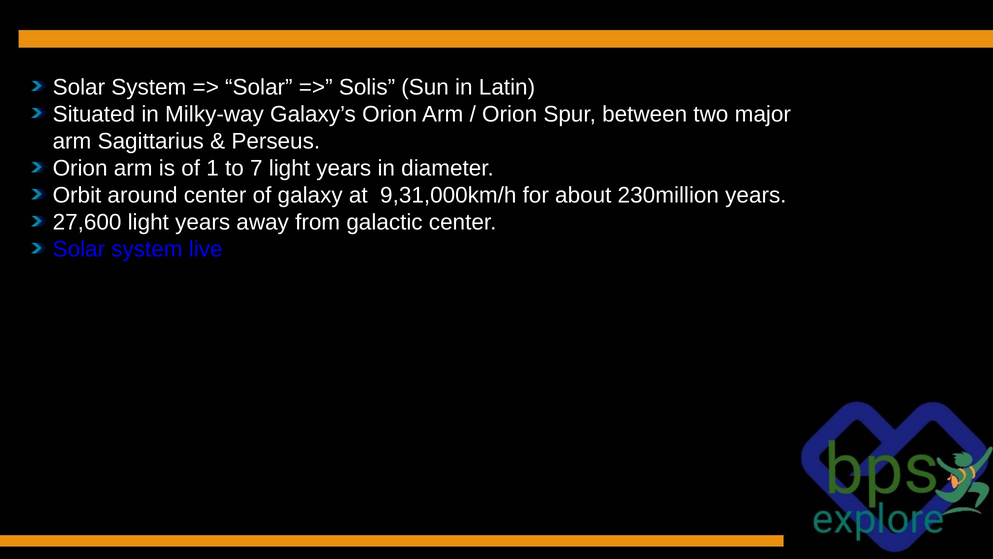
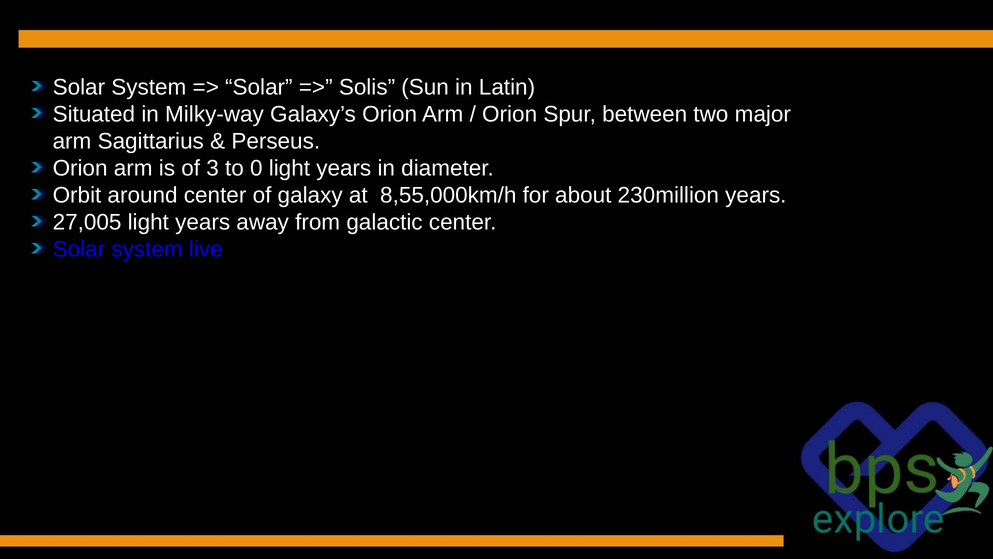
1: 1 -> 3
7: 7 -> 0
9,31,000km/h: 9,31,000km/h -> 8,55,000km/h
27,600: 27,600 -> 27,005
